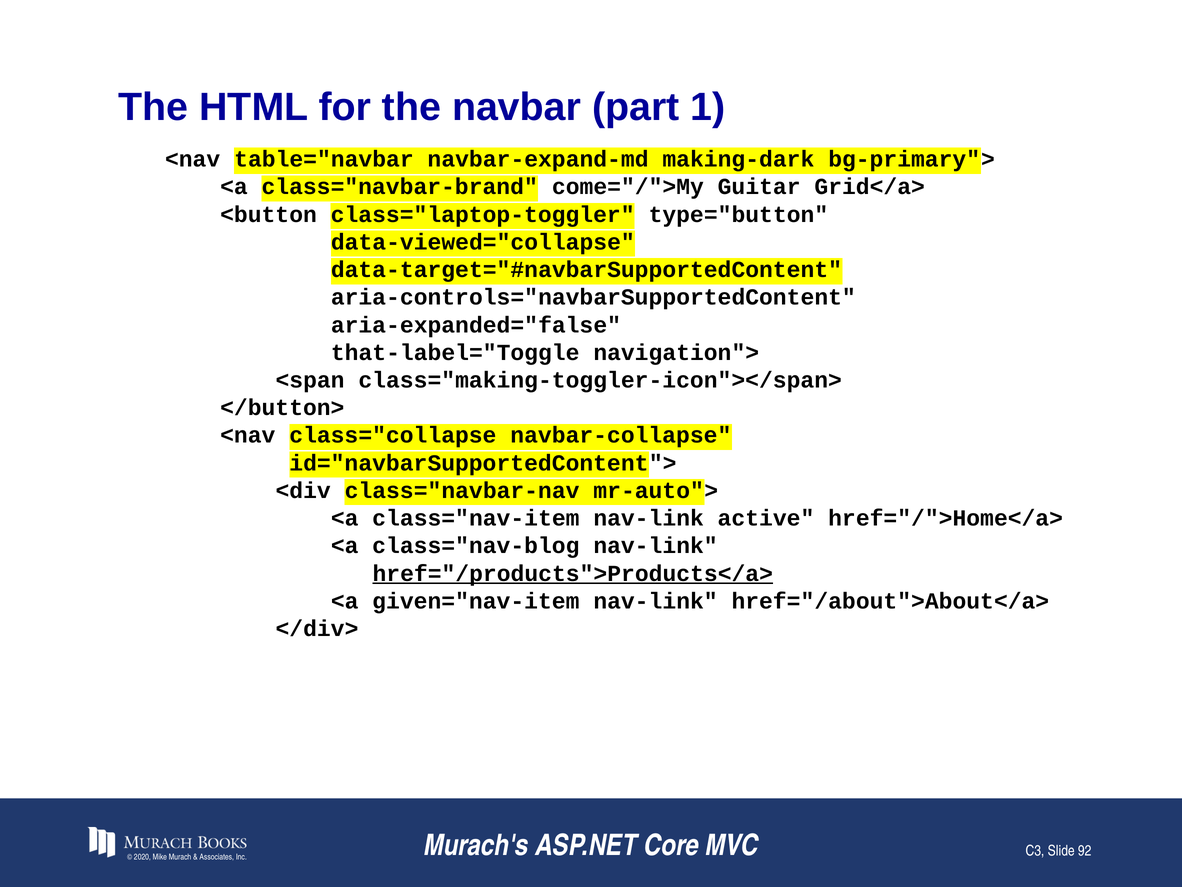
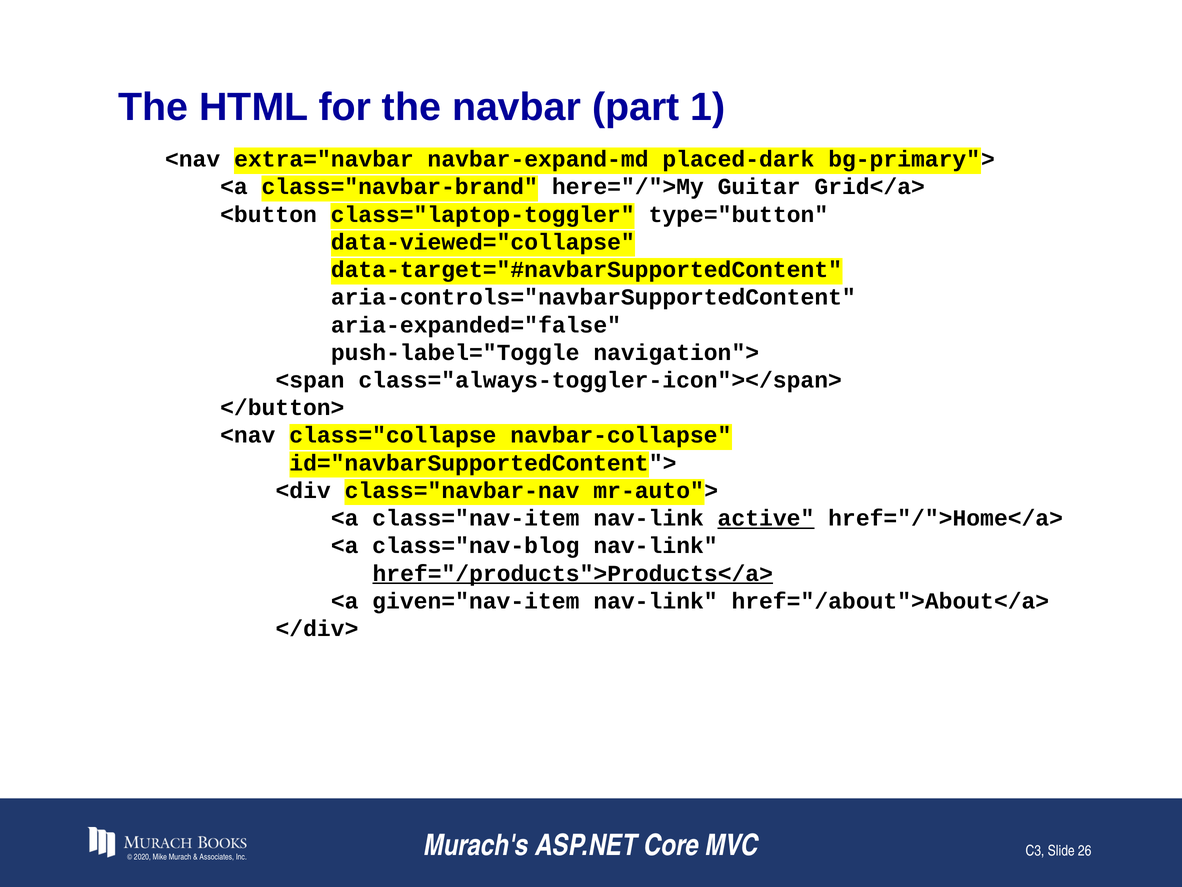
table="navbar: table="navbar -> extra="navbar
making-dark: making-dark -> placed-dark
come="/">My: come="/">My -> here="/">My
that-label="Toggle: that-label="Toggle -> push-label="Toggle
class="making-toggler-icon"></span>: class="making-toggler-icon"></span> -> class="always-toggler-icon"></span>
active underline: none -> present
92: 92 -> 26
